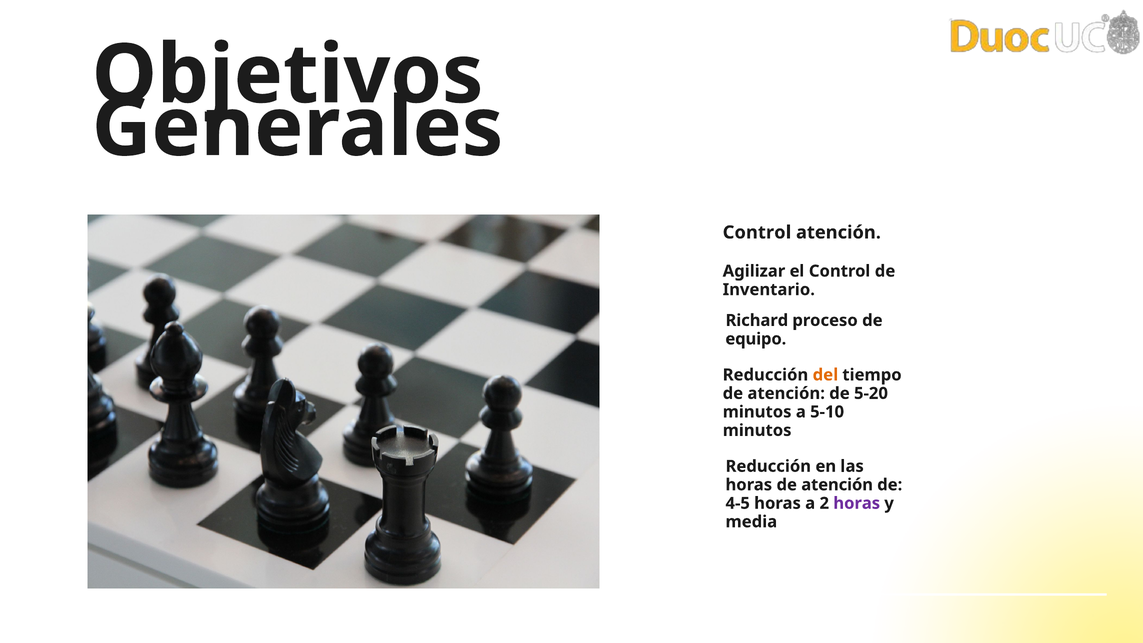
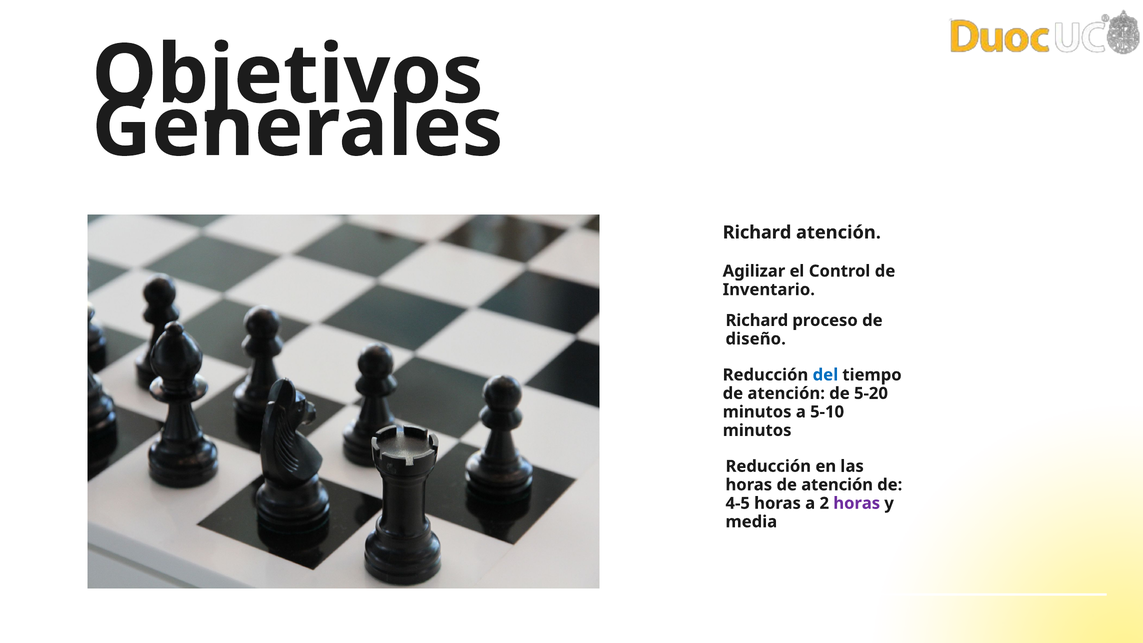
Control at (757, 232): Control -> Richard
equipo: equipo -> diseño
del colour: orange -> blue
